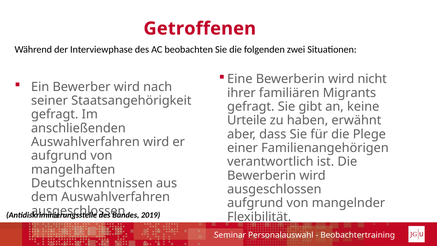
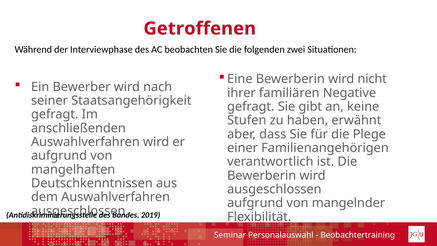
Migrants: Migrants -> Negative
Urteile: Urteile -> Stufen
